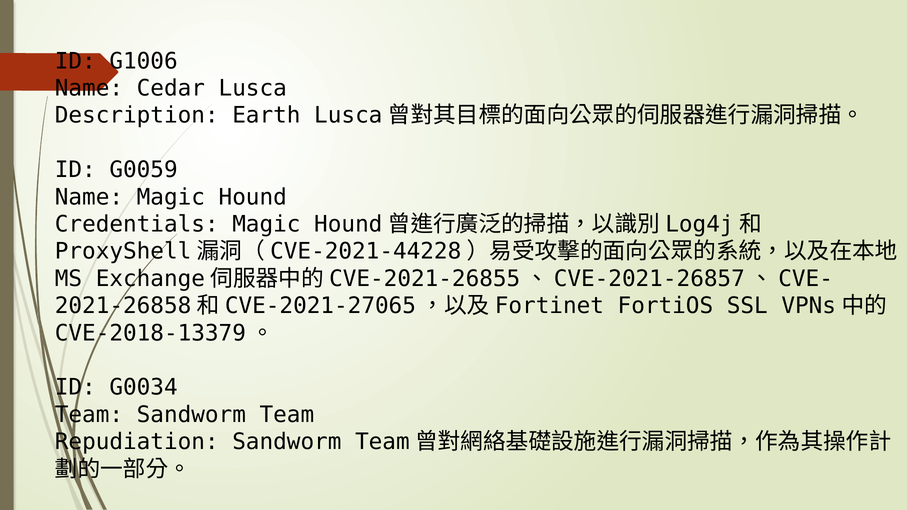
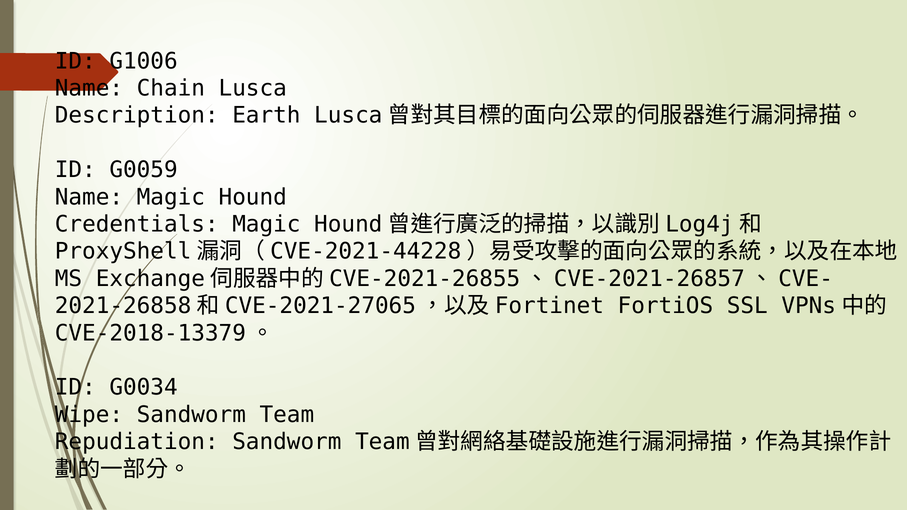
Cedar: Cedar -> Chain
Team at (89, 415): Team -> Wipe
